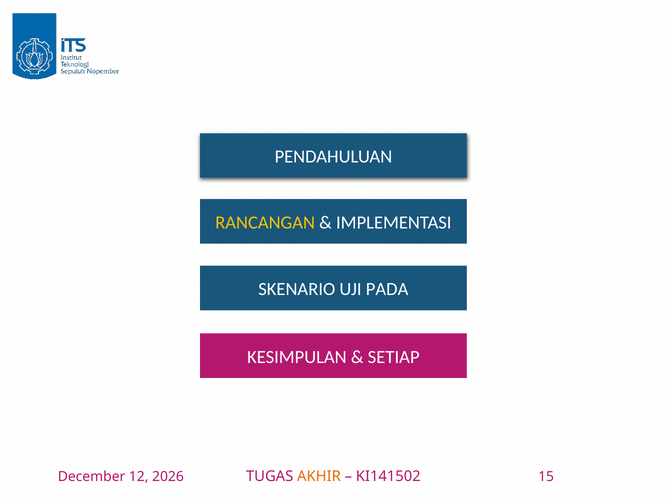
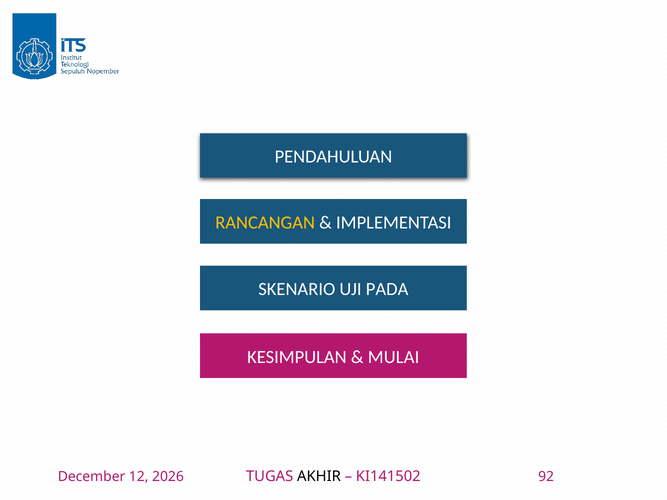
SETIAP: SETIAP -> MULAI
AKHIR colour: orange -> black
15: 15 -> 92
